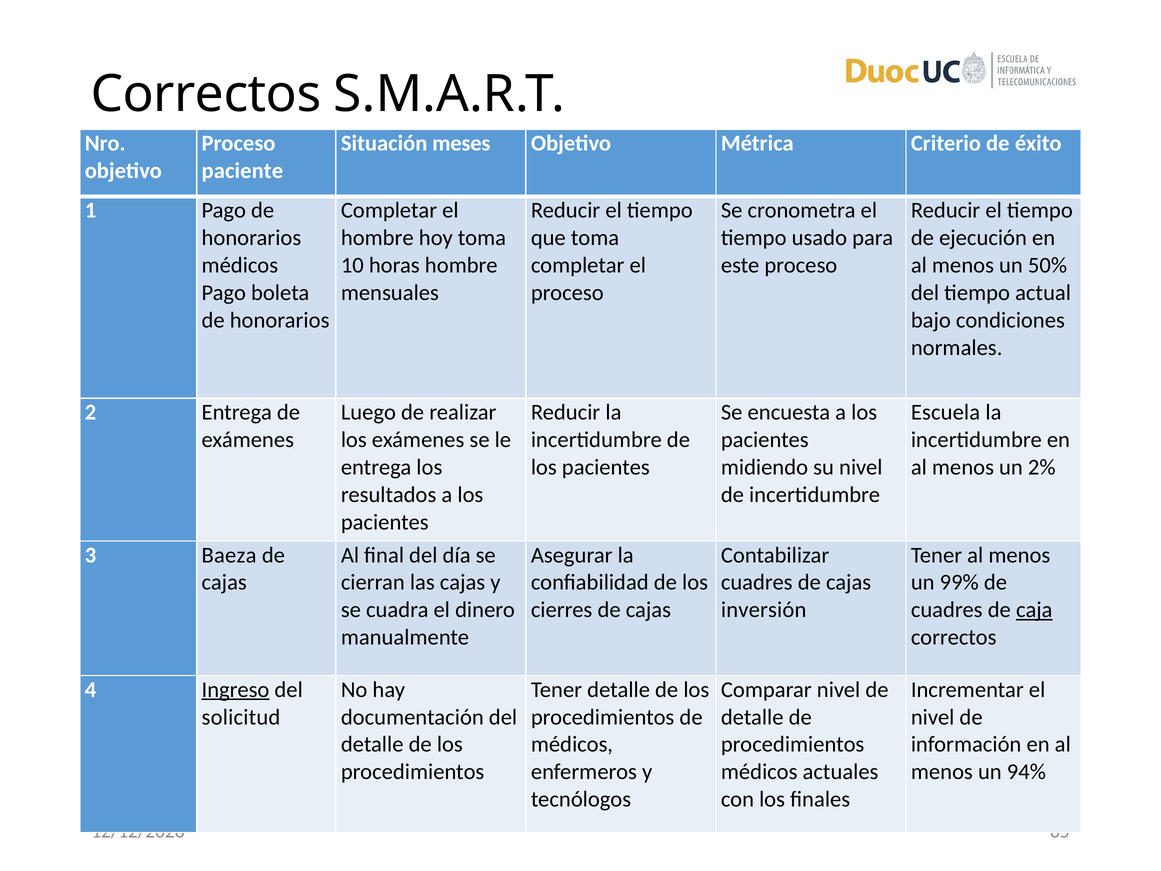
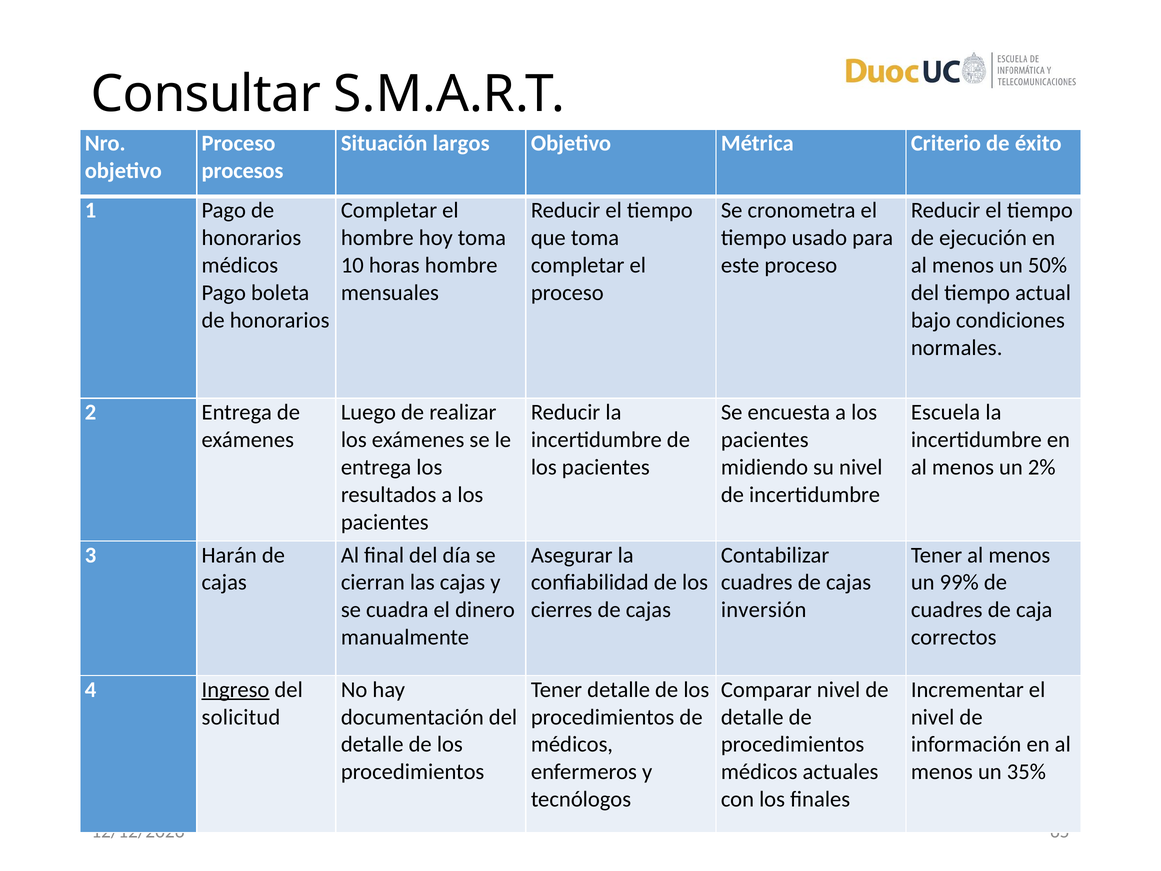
Correctos at (206, 94): Correctos -> Consultar
meses: meses -> largos
paciente: paciente -> procesos
Baeza: Baeza -> Harán
caja underline: present -> none
94%: 94% -> 35%
